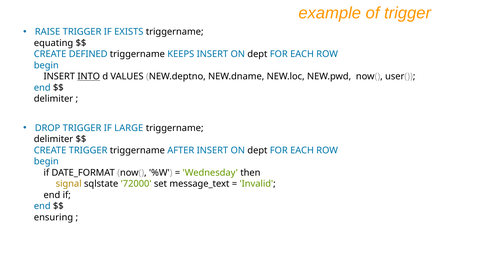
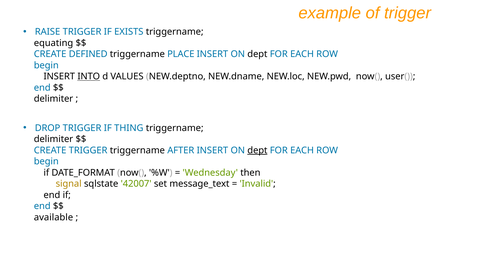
KEEPS: KEEPS -> PLACE
LARGE: LARGE -> THING
dept at (257, 151) underline: none -> present
72000: 72000 -> 42007
ensuring: ensuring -> available
